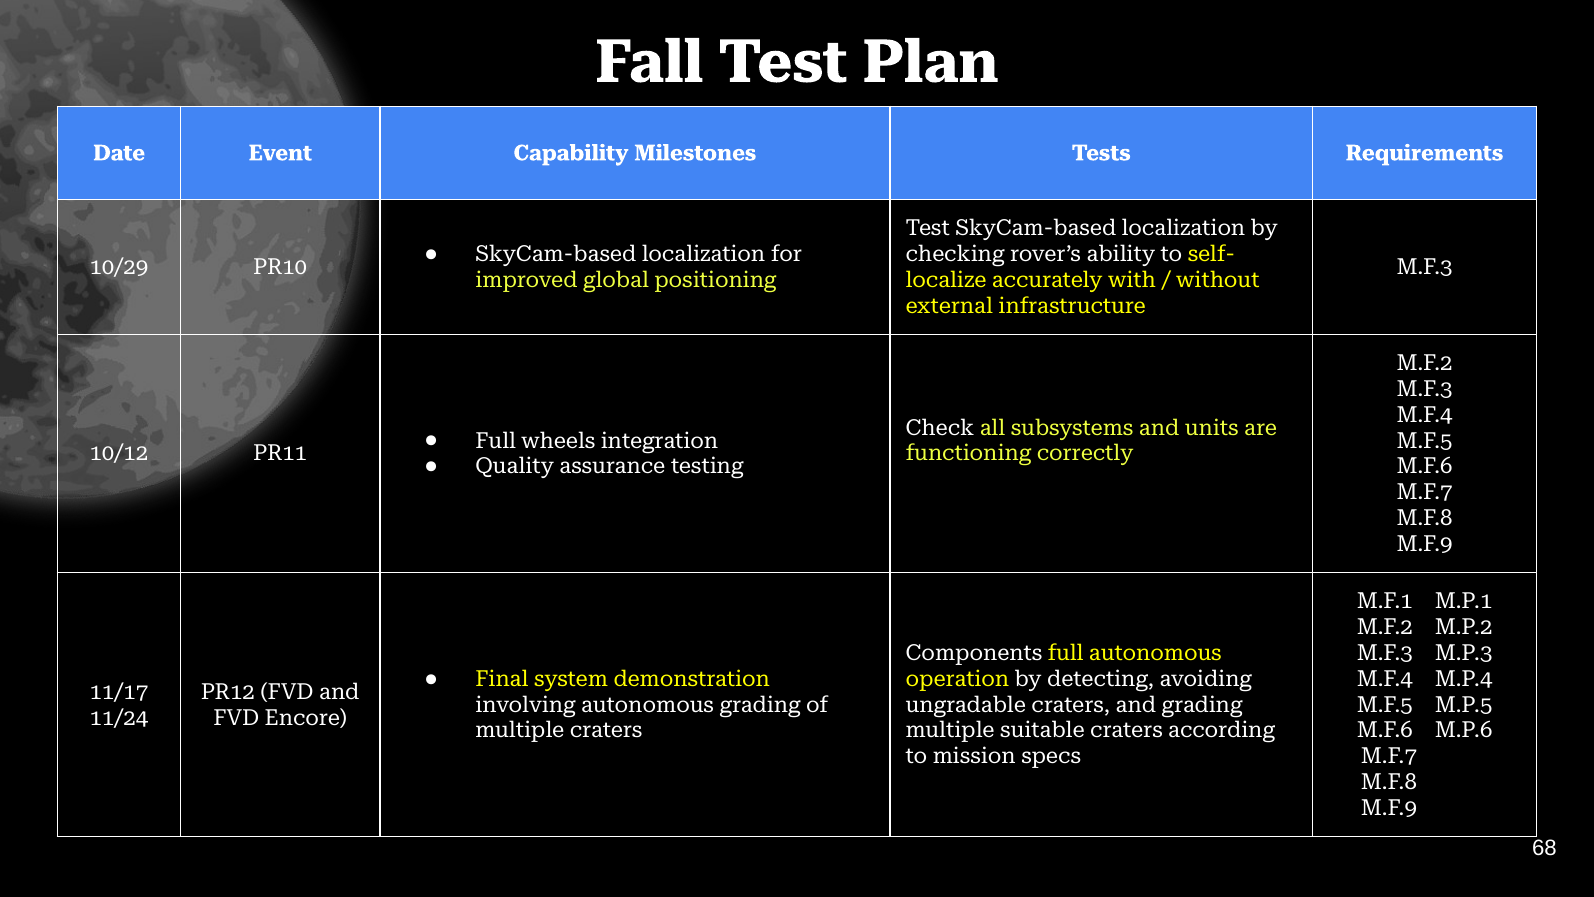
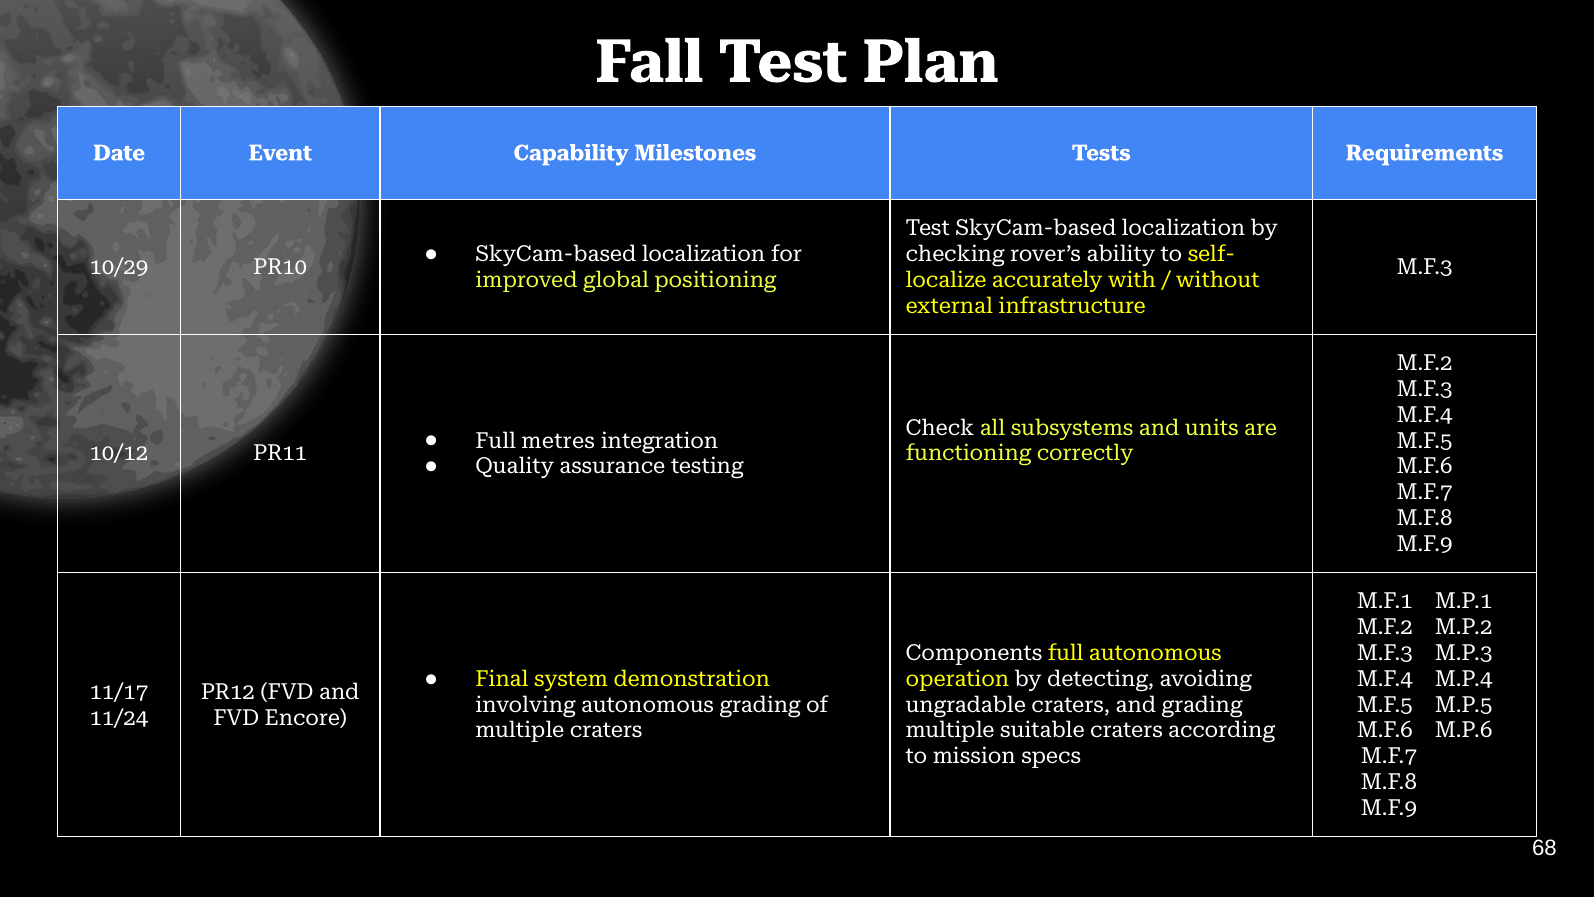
wheels: wheels -> metres
